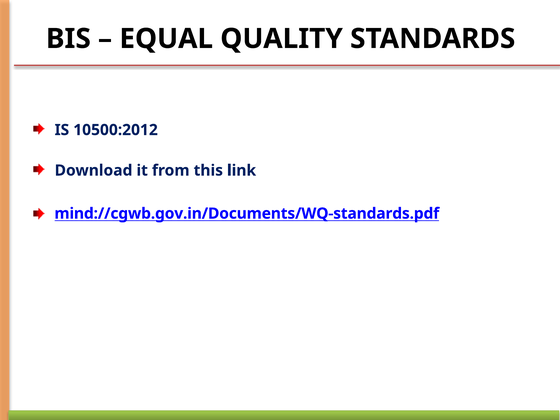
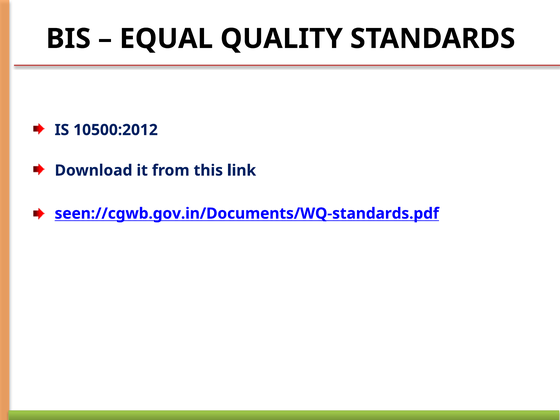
mind://cgwb.gov.in/Documents/WQ-standards.pdf: mind://cgwb.gov.in/Documents/WQ-standards.pdf -> seen://cgwb.gov.in/Documents/WQ-standards.pdf
